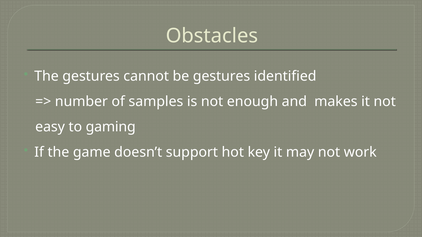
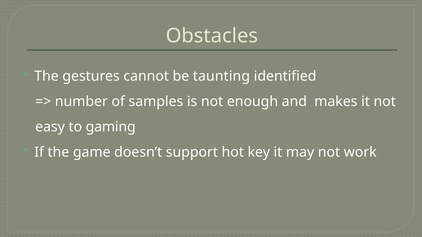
be gestures: gestures -> taunting
